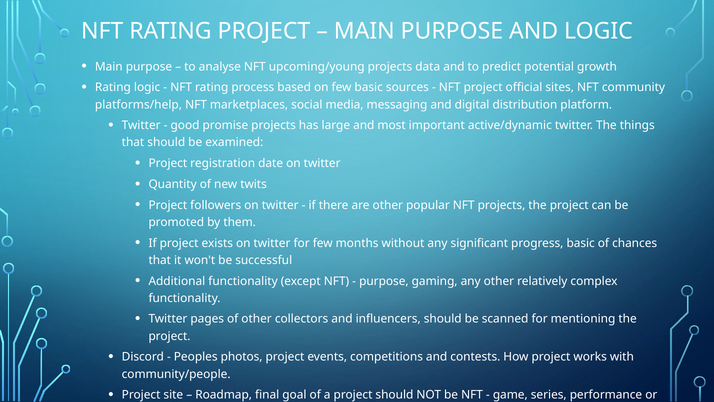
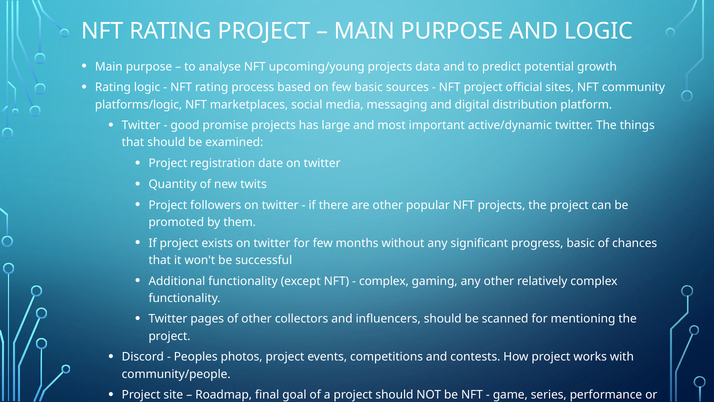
platforms/help: platforms/help -> platforms/logic
purpose at (384, 281): purpose -> complex
